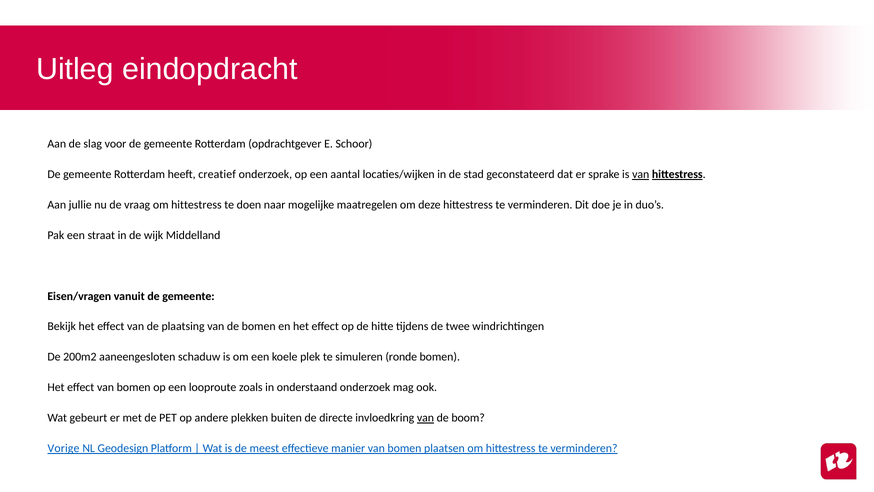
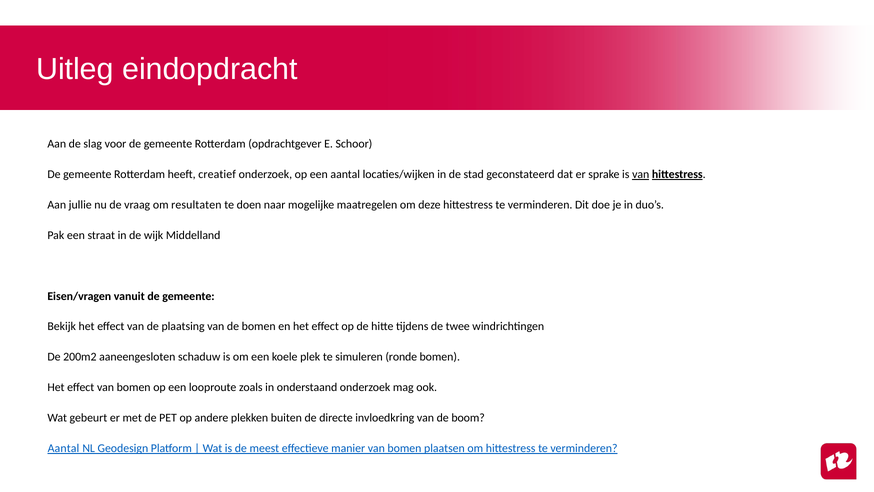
vraag om hittestress: hittestress -> resultaten
van at (425, 418) underline: present -> none
Vorige at (63, 448): Vorige -> Aantal
